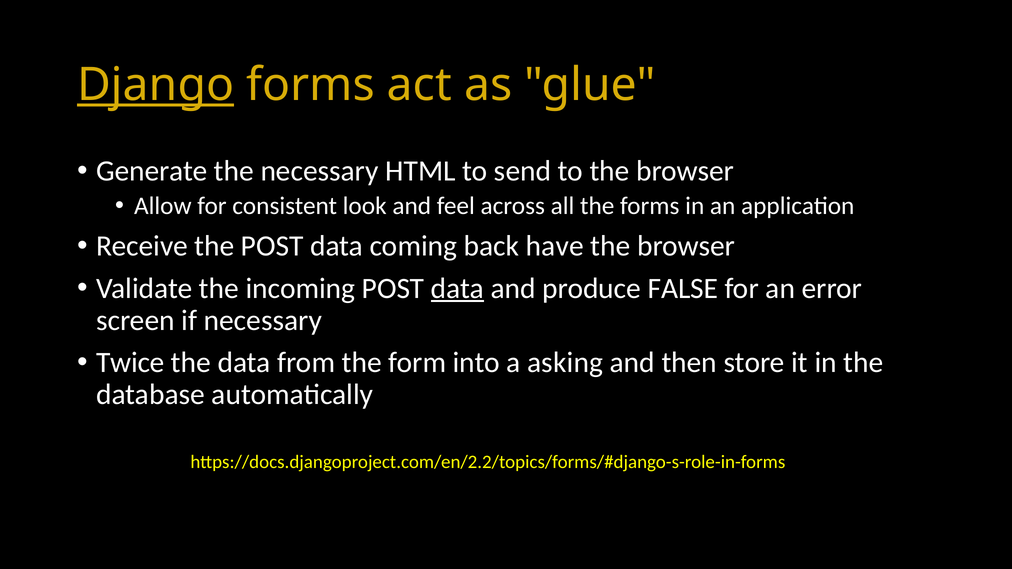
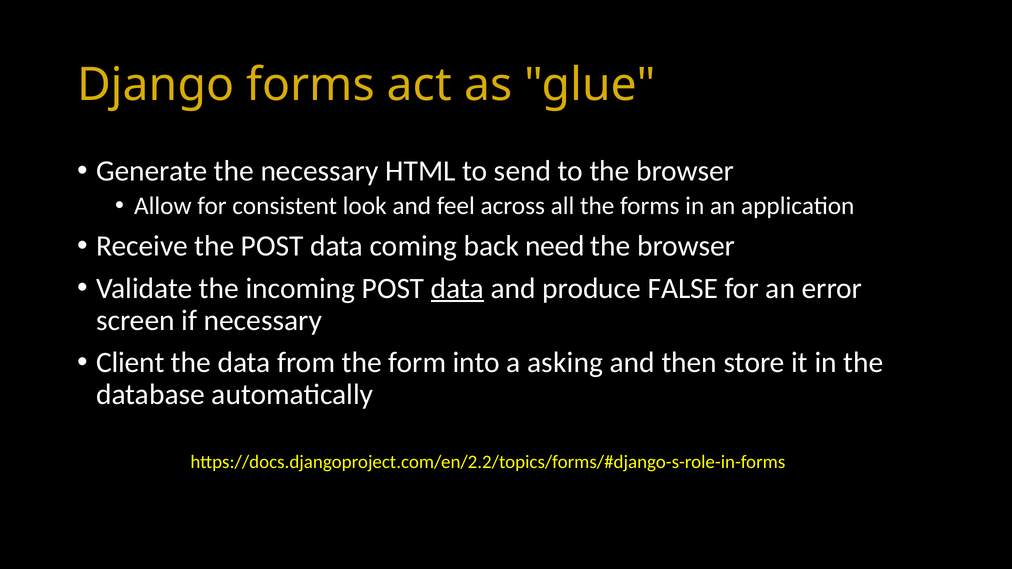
Django underline: present -> none
have: have -> need
Twice: Twice -> Client
